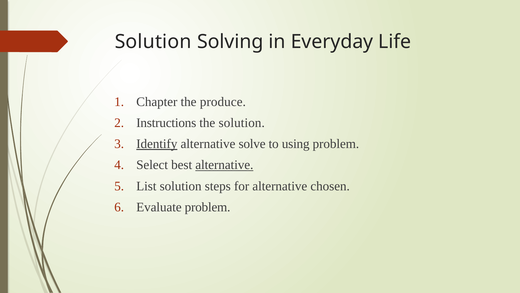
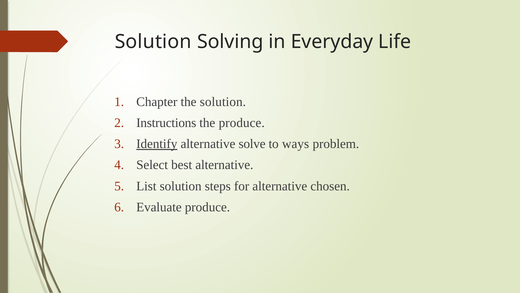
the produce: produce -> solution
the solution: solution -> produce
using: using -> ways
alternative at (224, 165) underline: present -> none
Evaluate problem: problem -> produce
